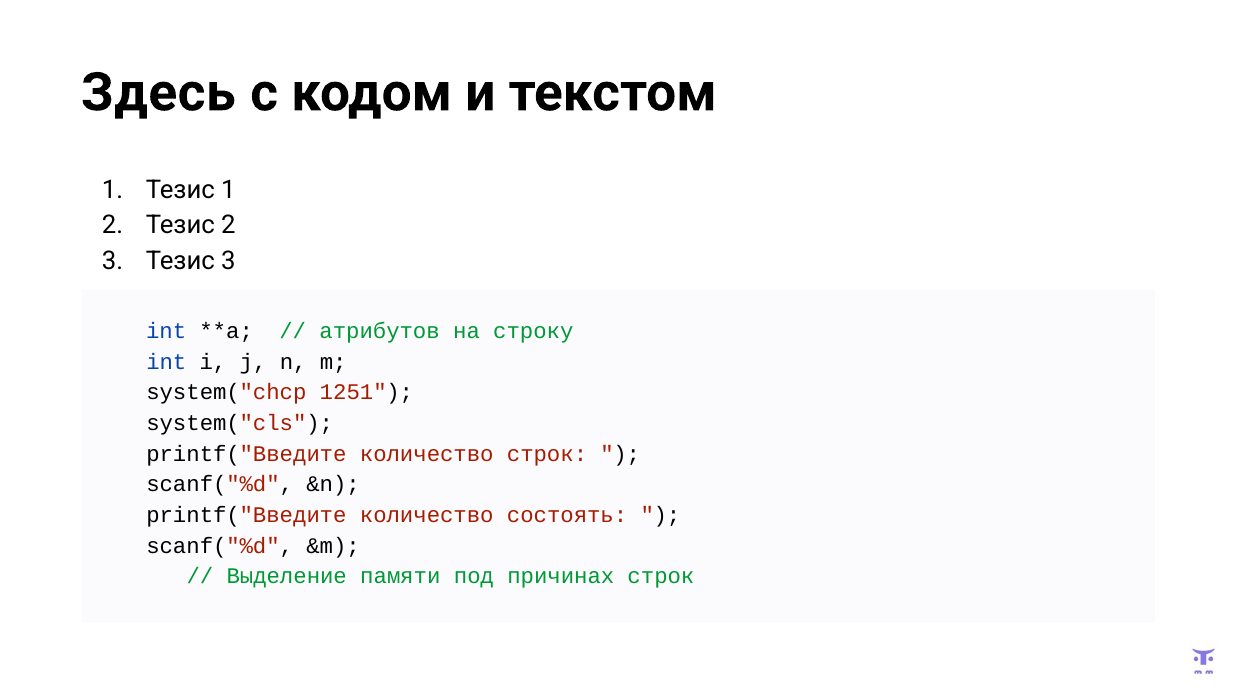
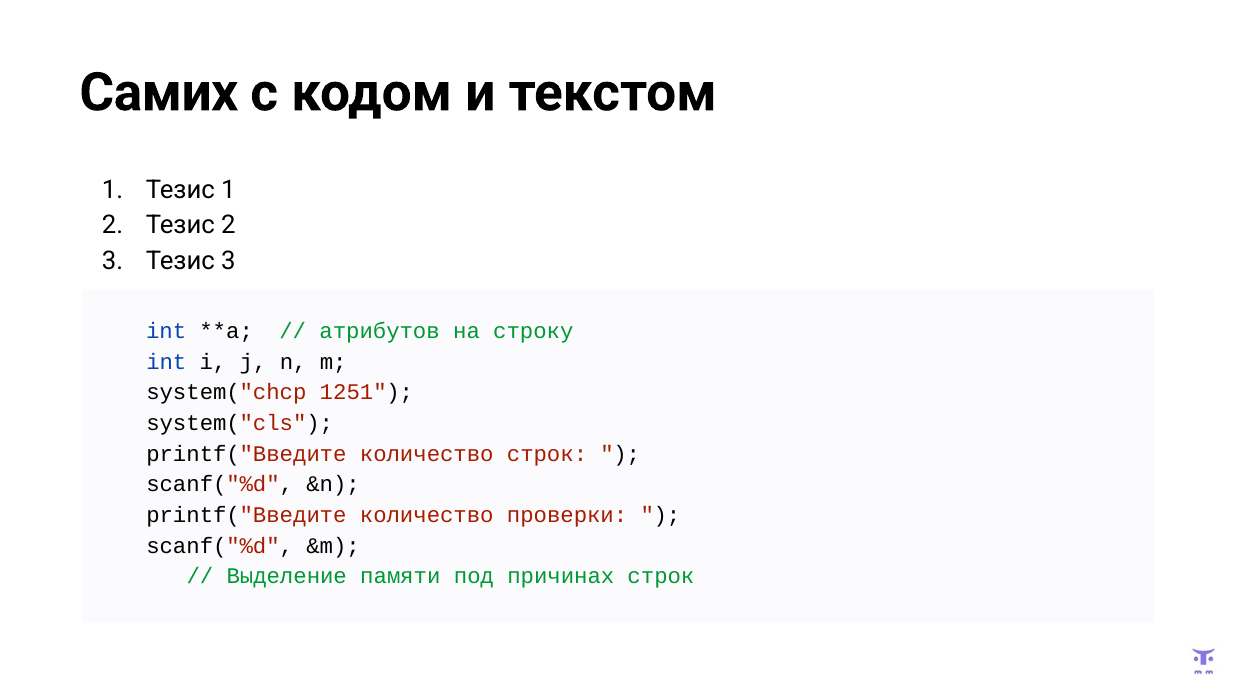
Здесь: Здесь -> Самих
состоять: состоять -> проверки
